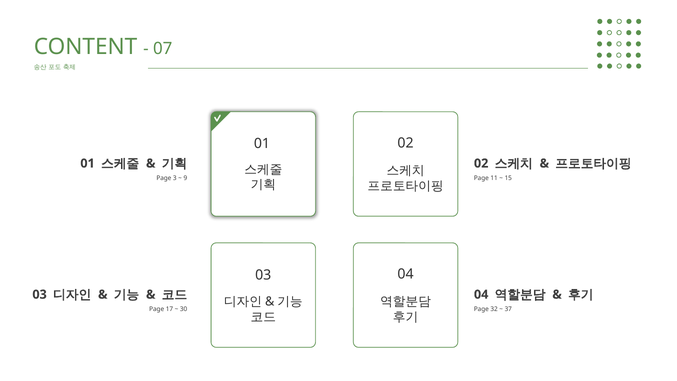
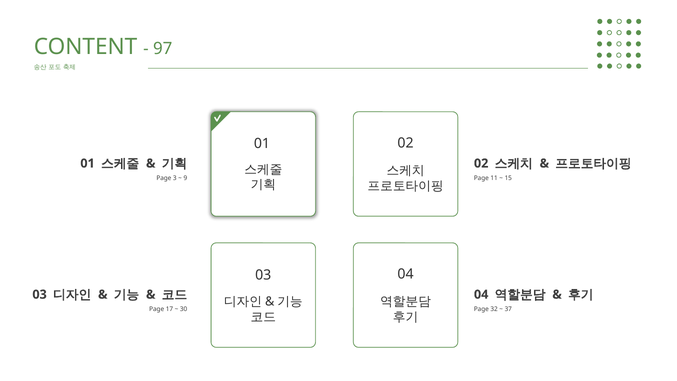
07: 07 -> 97
